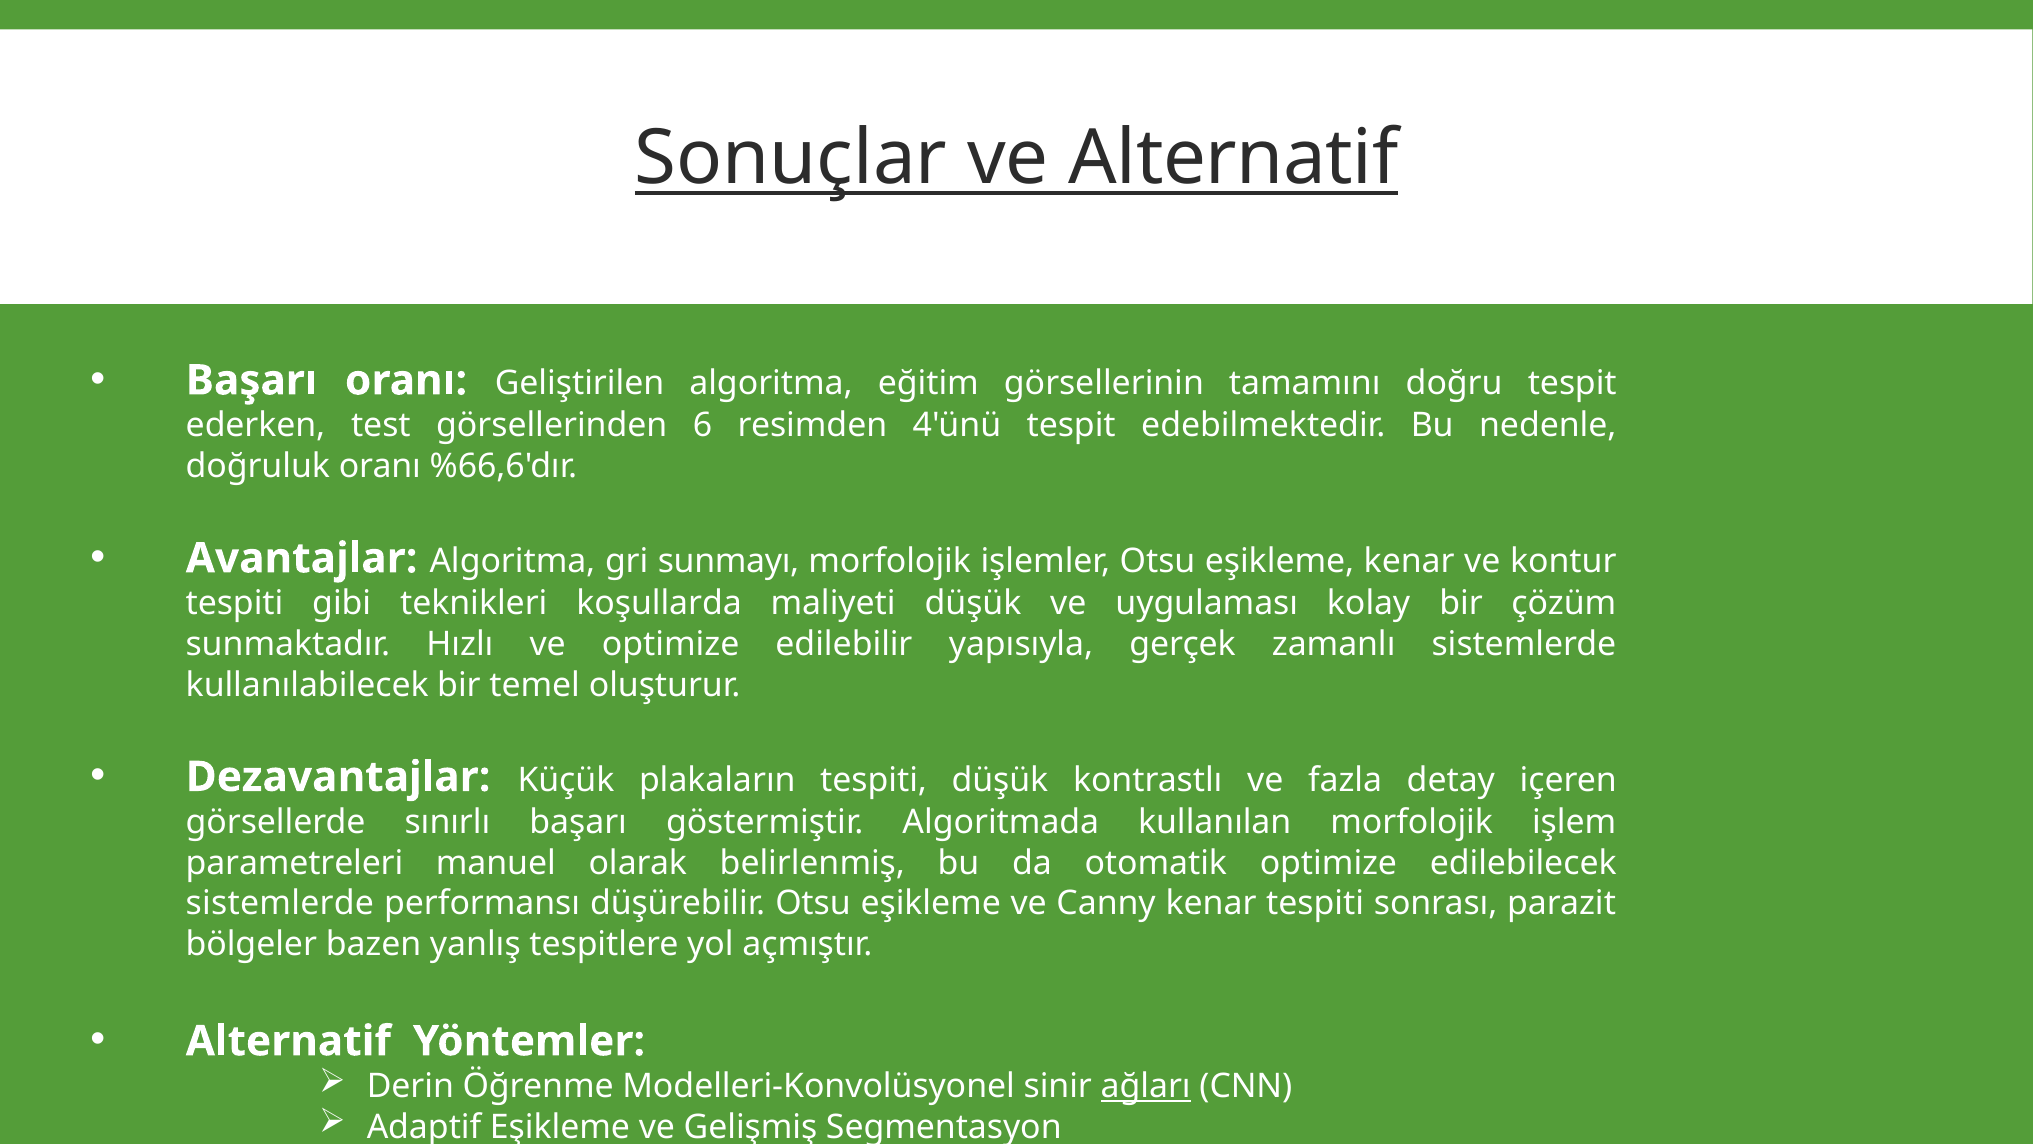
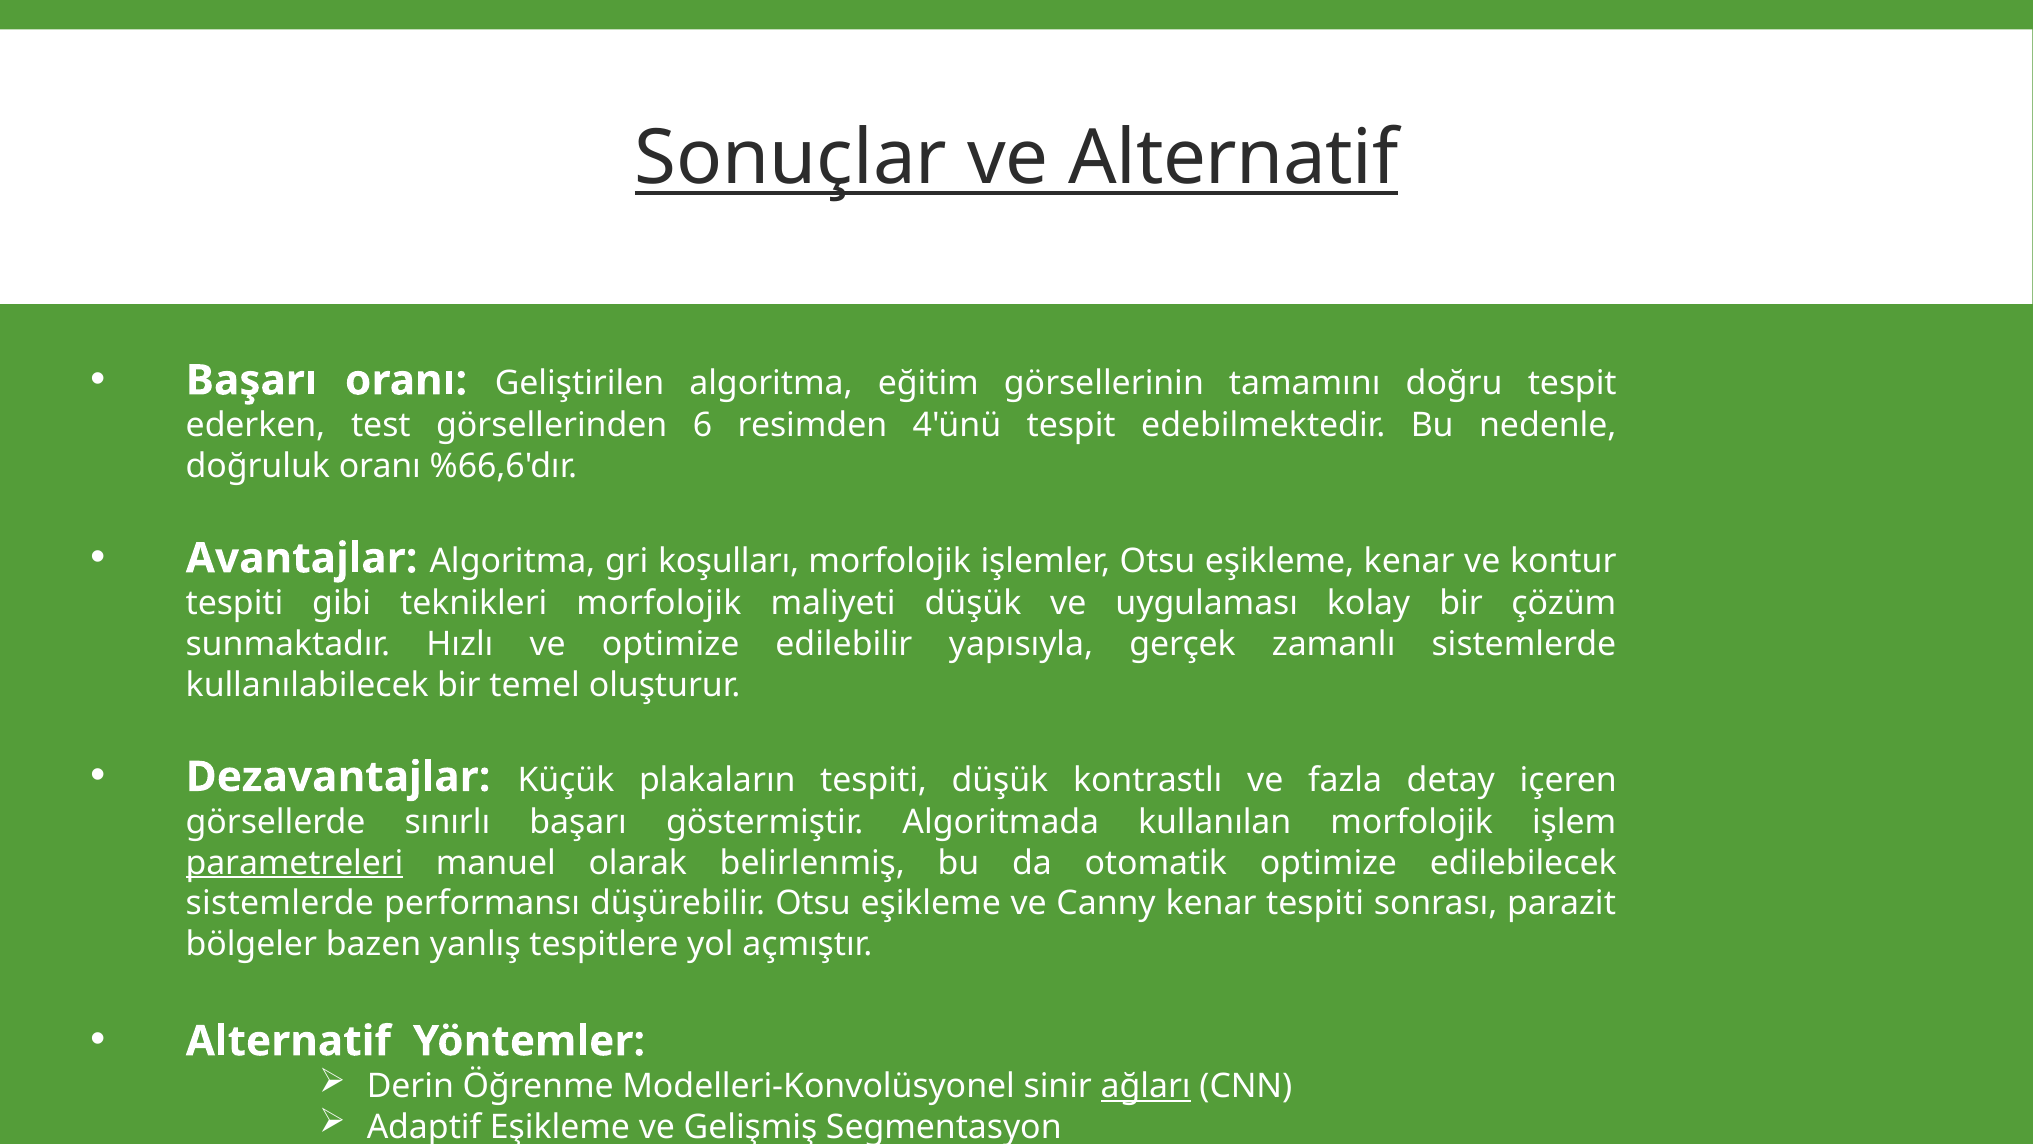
sunmayı: sunmayı -> koşulları
teknikleri koşullarda: koşullarda -> morfolojik
parametreleri underline: none -> present
